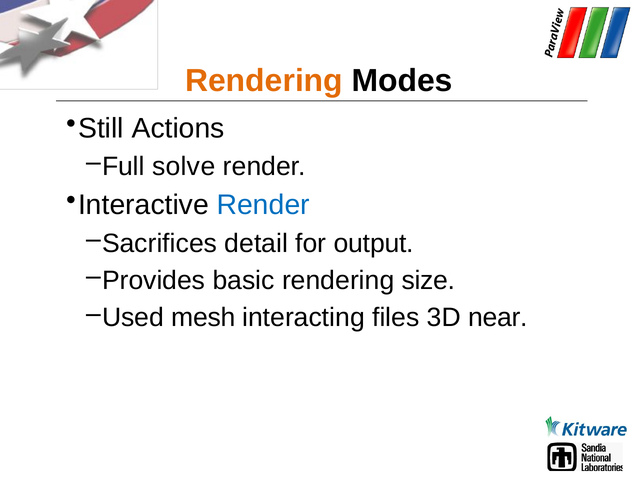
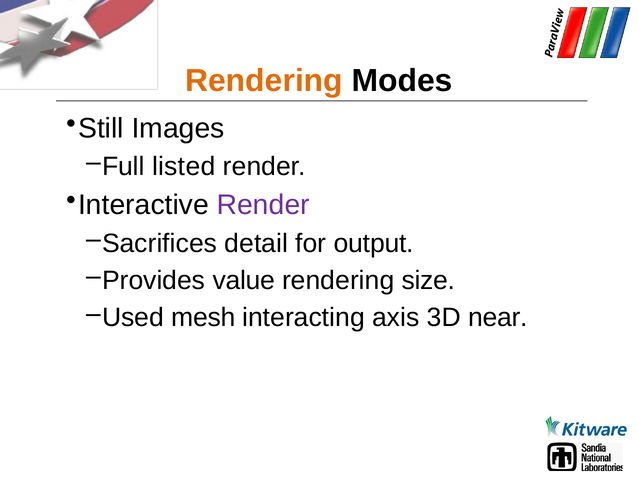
Actions: Actions -> Images
solve: solve -> listed
Render at (263, 205) colour: blue -> purple
basic: basic -> value
files: files -> axis
